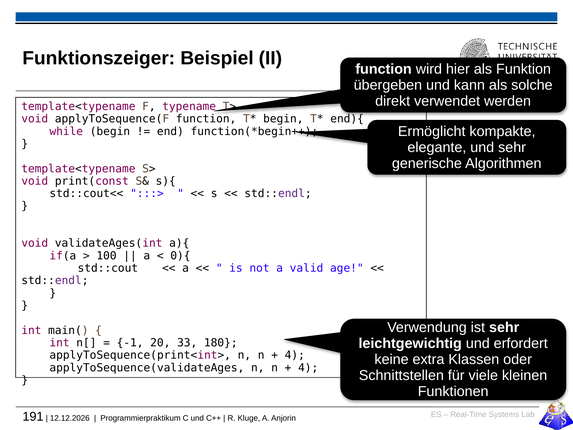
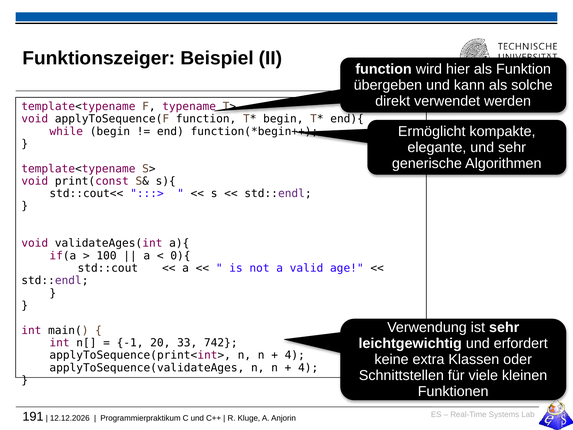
180: 180 -> 742
